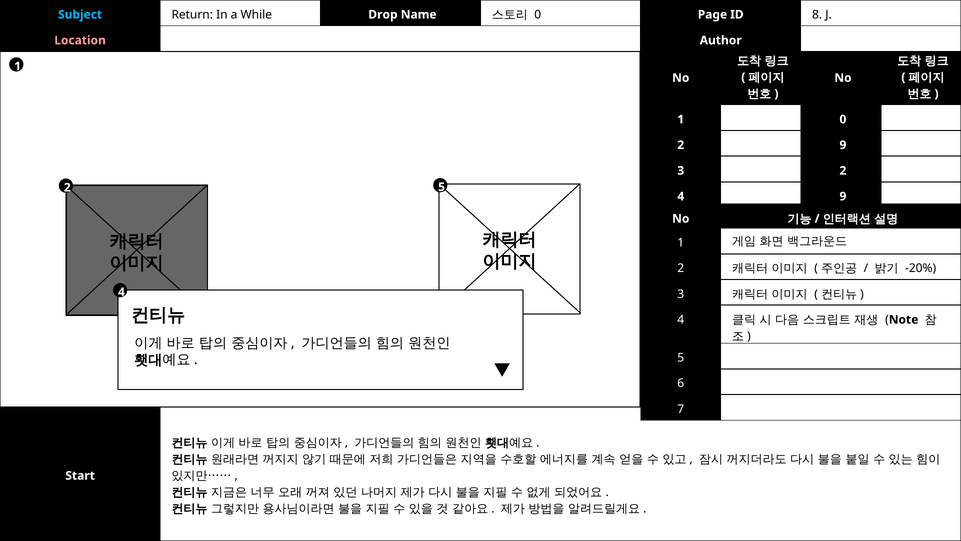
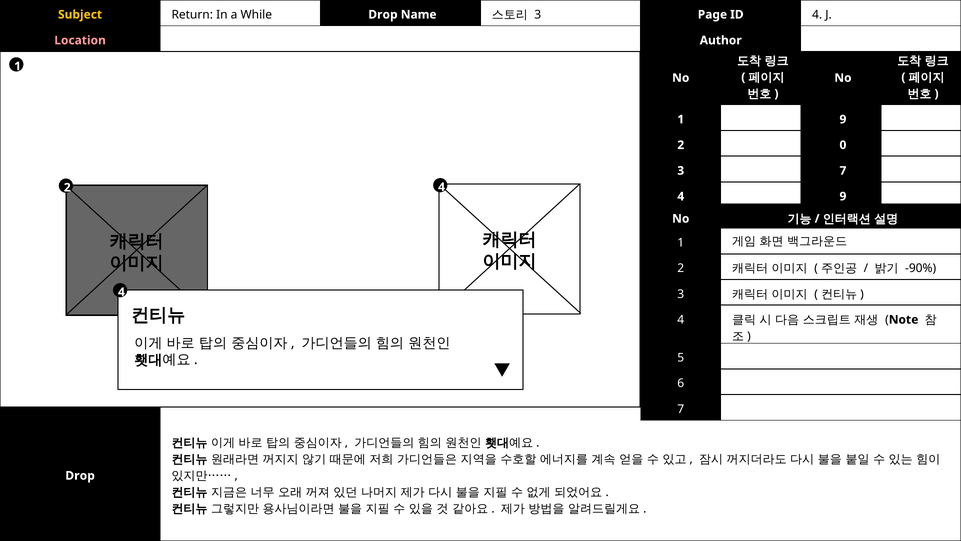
Subject colour: light blue -> yellow
0 at (538, 15): 0 -> 3
ID 8: 8 -> 4
1 0: 0 -> 9
2 9: 9 -> 0
3 2: 2 -> 7
2 5: 5 -> 4
-20%: -20% -> -90%
Start at (80, 475): Start -> Drop
